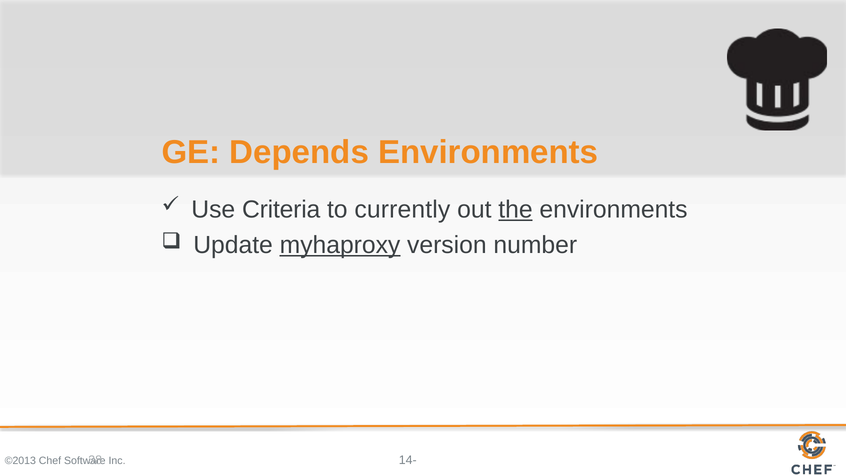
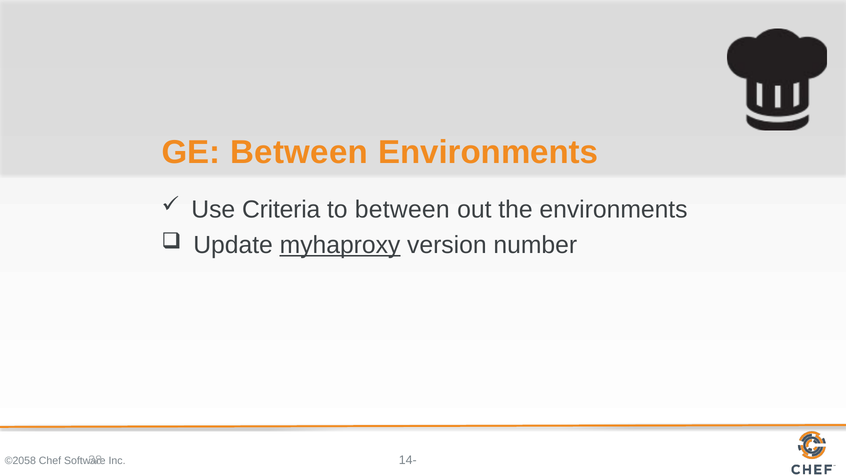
GE Depends: Depends -> Between
to currently: currently -> between
the underline: present -> none
©2013: ©2013 -> ©2058
